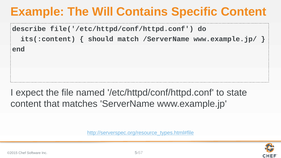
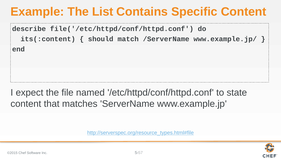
Will: Will -> List
